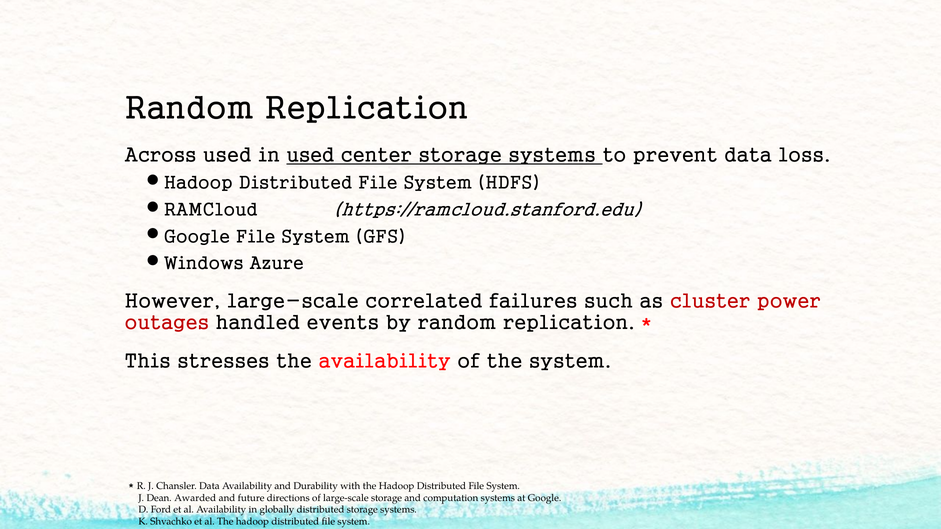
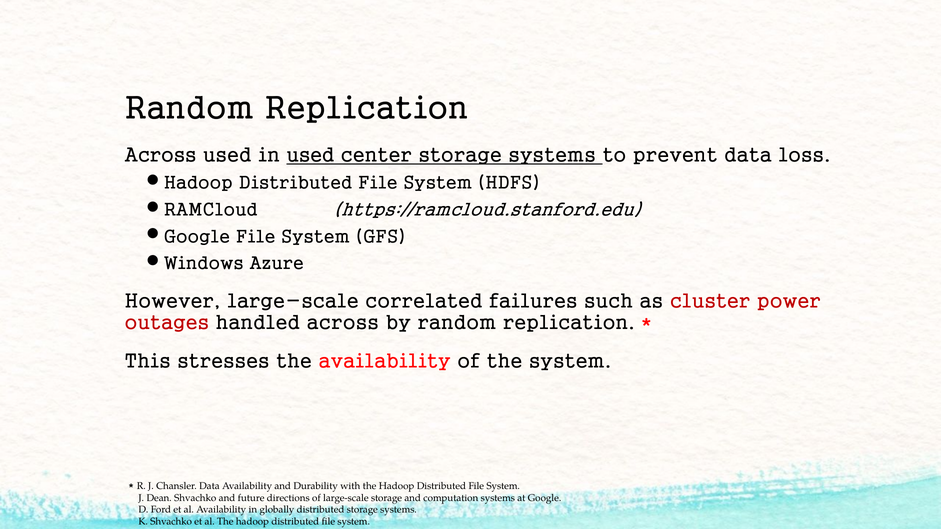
handled events: events -> across
Dean Awarded: Awarded -> Shvachko
